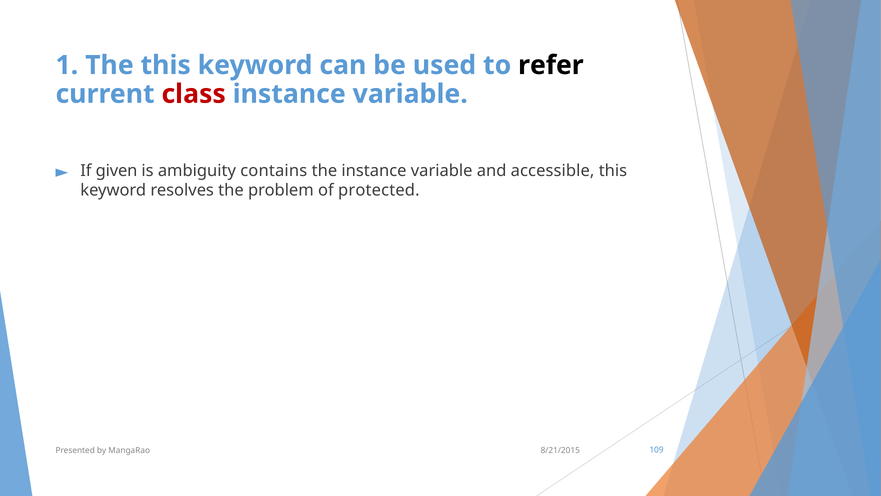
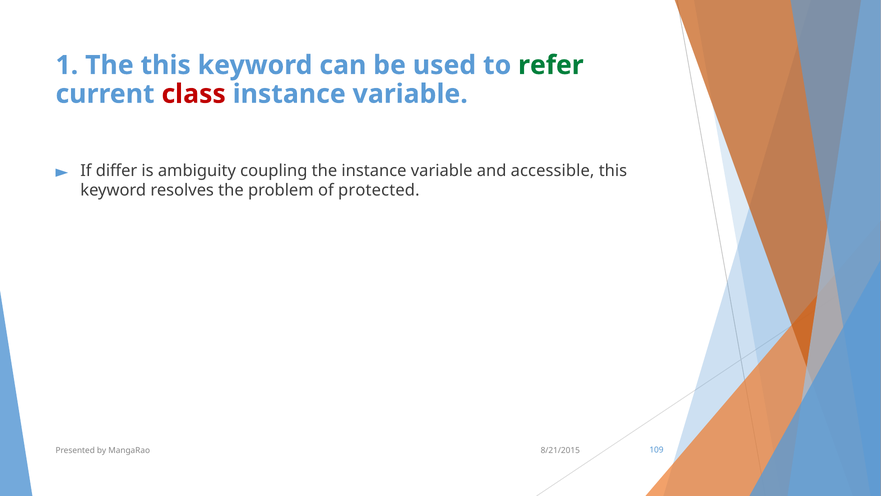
refer colour: black -> green
given: given -> differ
contains: contains -> coupling
